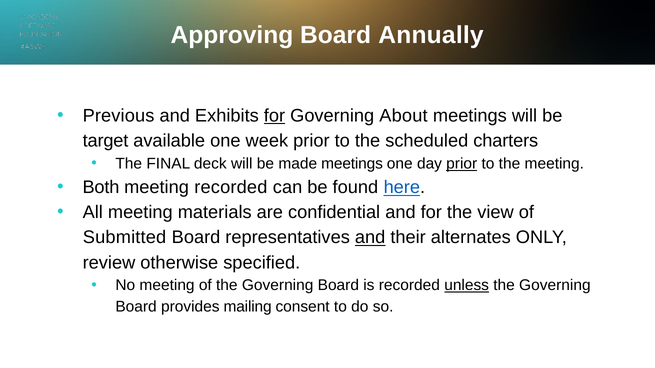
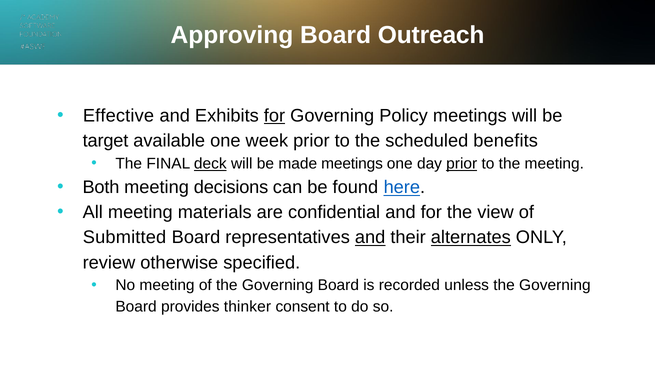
Annually: Annually -> Outreach
Previous: Previous -> Effective
About: About -> Policy
charters: charters -> benefits
deck underline: none -> present
meeting recorded: recorded -> decisions
alternates underline: none -> present
unless underline: present -> none
mailing: mailing -> thinker
